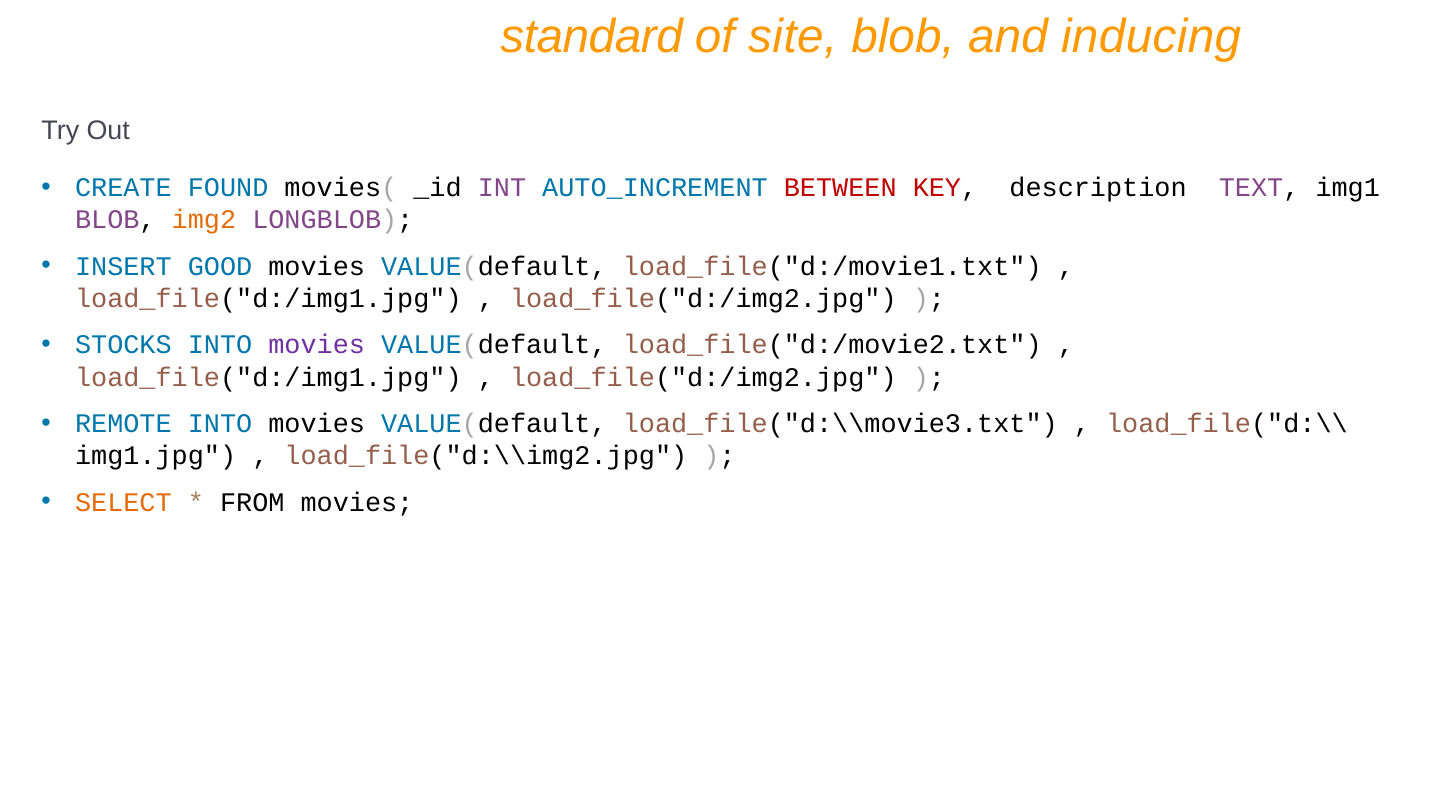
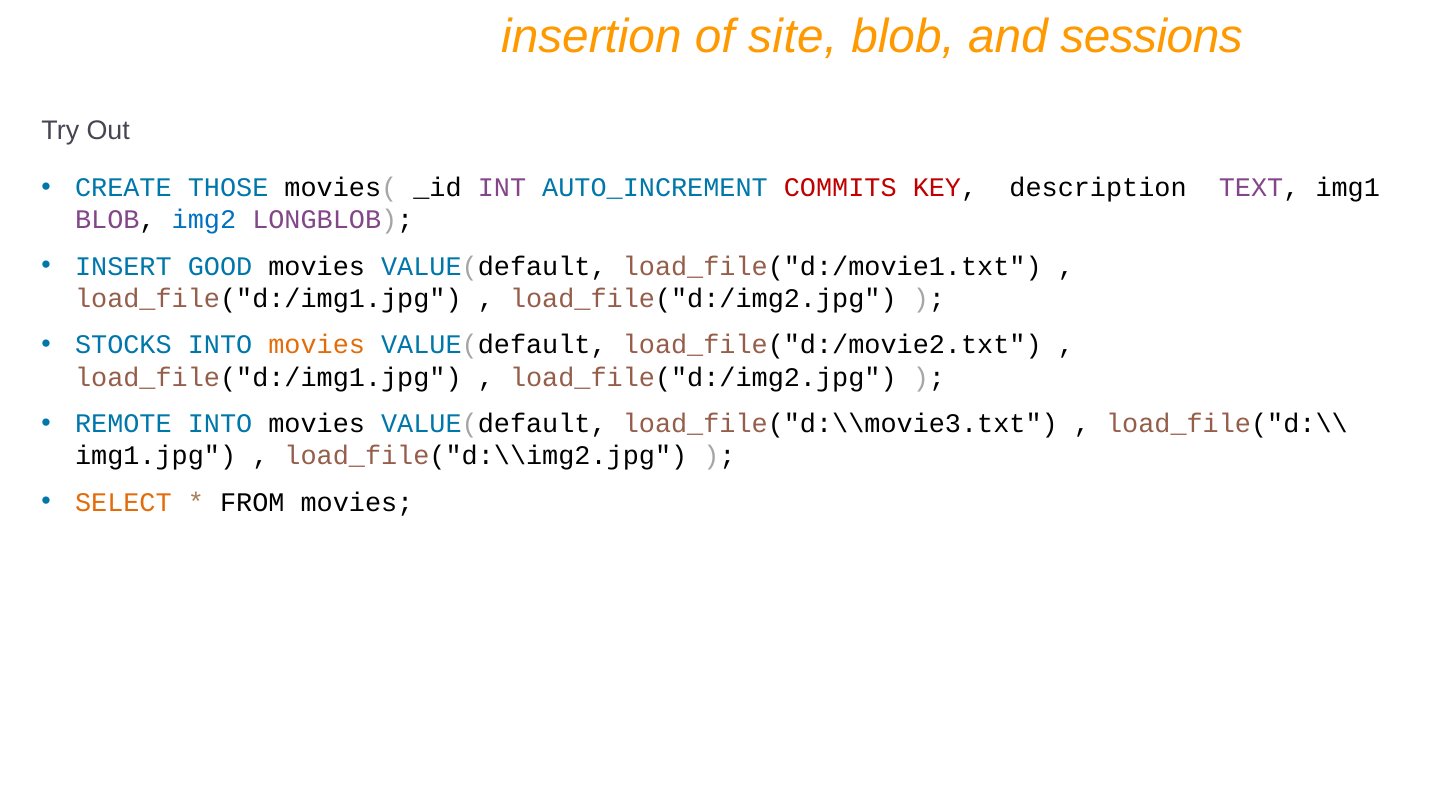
standard: standard -> insertion
inducing: inducing -> sessions
FOUND: FOUND -> THOSE
BETWEEN: BETWEEN -> COMMITS
img2 colour: orange -> blue
movies at (317, 345) colour: purple -> orange
